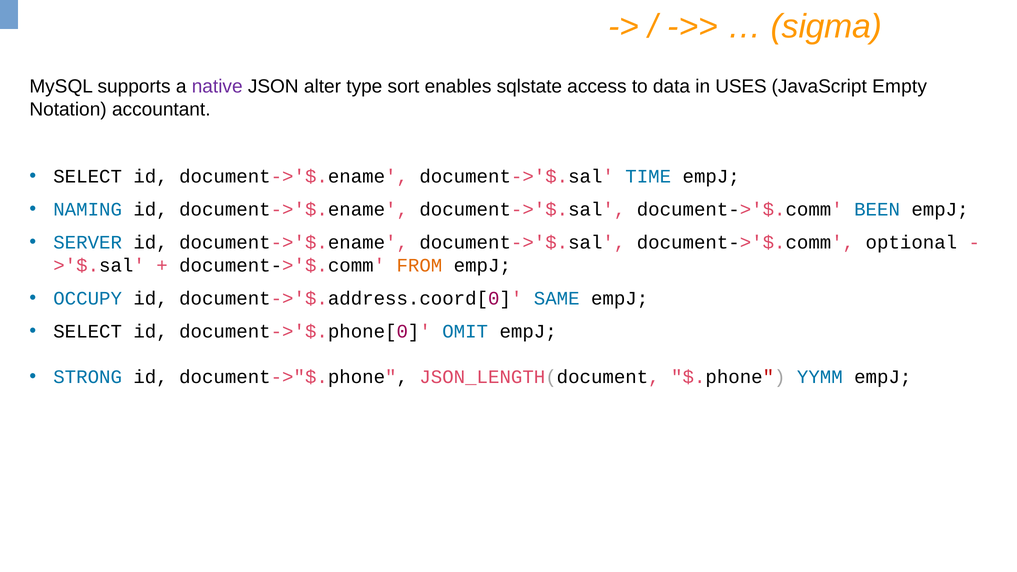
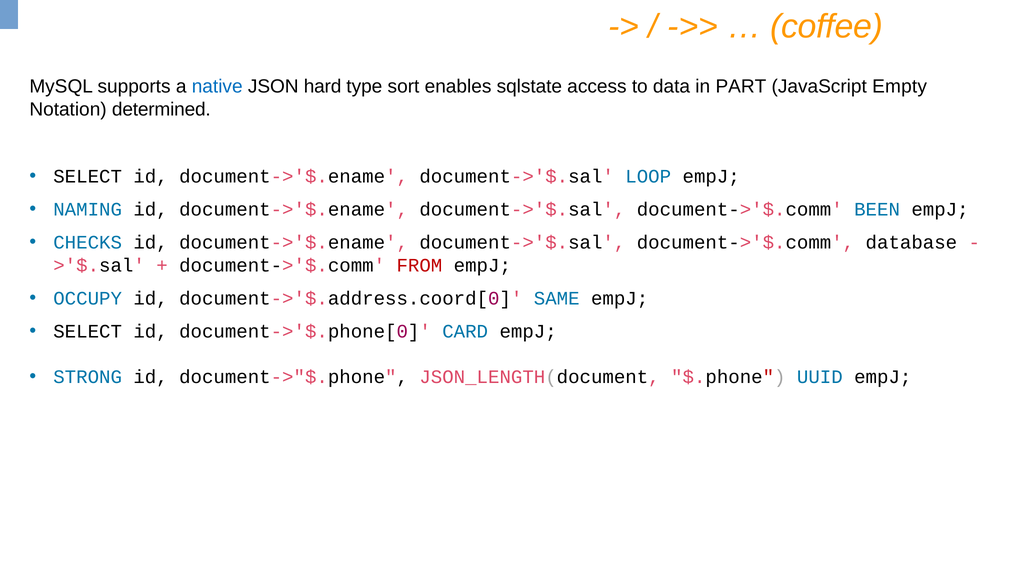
sigma: sigma -> coffee
native colour: purple -> blue
alter: alter -> hard
USES: USES -> PART
accountant: accountant -> determined
TIME: TIME -> LOOP
SERVER: SERVER -> CHECKS
optional: optional -> database
FROM colour: orange -> red
OMIT: OMIT -> CARD
YYMM: YYMM -> UUID
